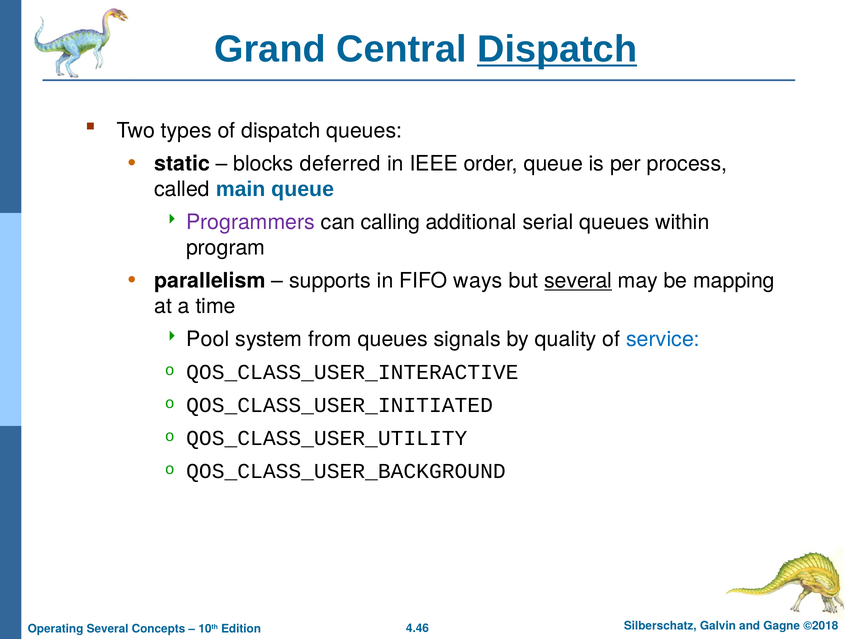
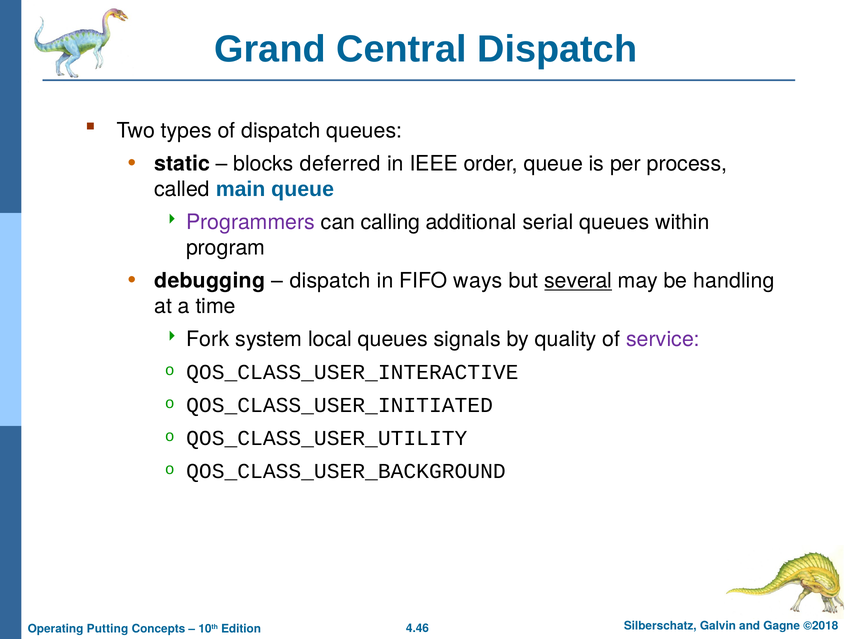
Dispatch at (557, 49) underline: present -> none
parallelism: parallelism -> debugging
supports at (330, 281): supports -> dispatch
mapping: mapping -> handling
Pool: Pool -> Fork
from: from -> local
service colour: blue -> purple
Several at (108, 629): Several -> Putting
